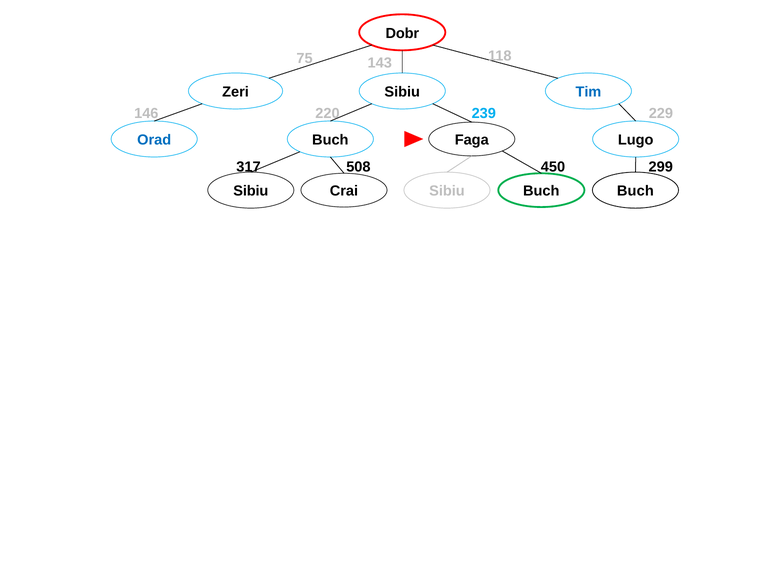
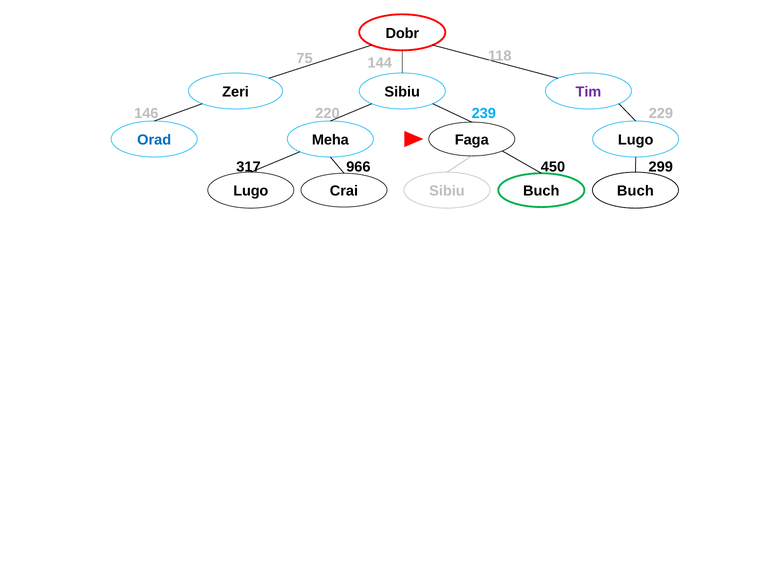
143: 143 -> 144
Tim colour: blue -> purple
Buch at (330, 140): Buch -> Meha
508: 508 -> 966
Sibiu at (251, 191): Sibiu -> Lugo
